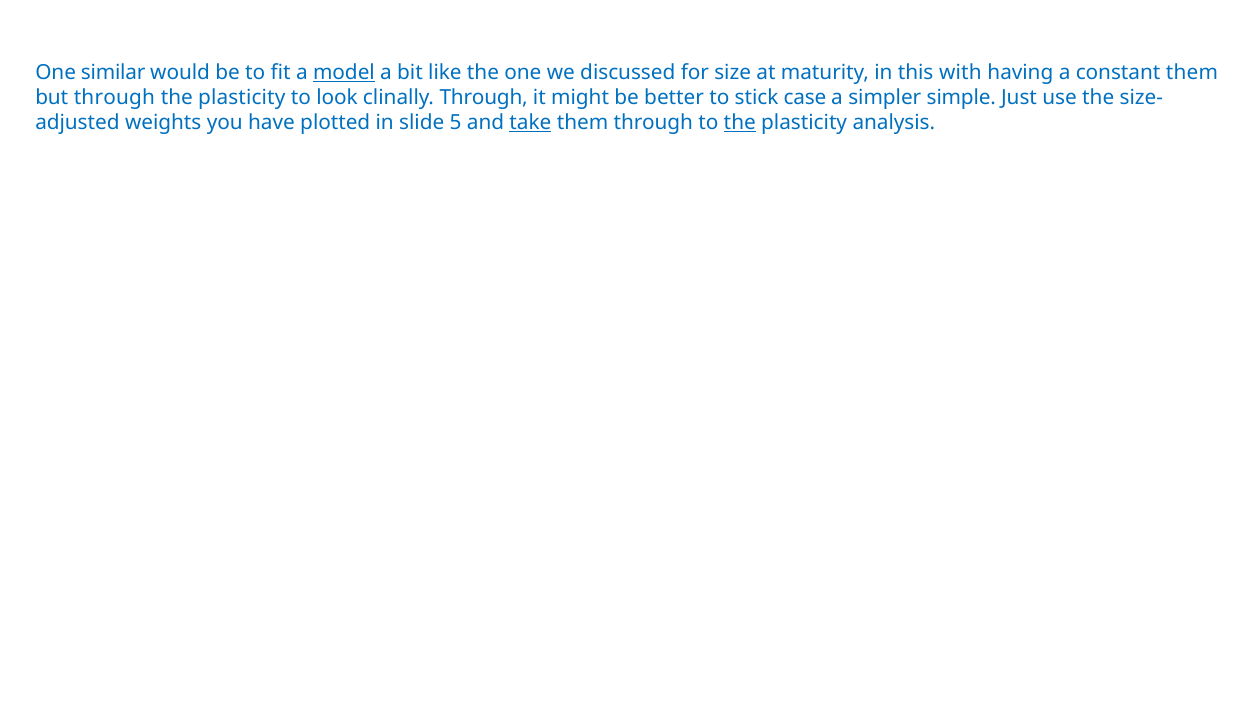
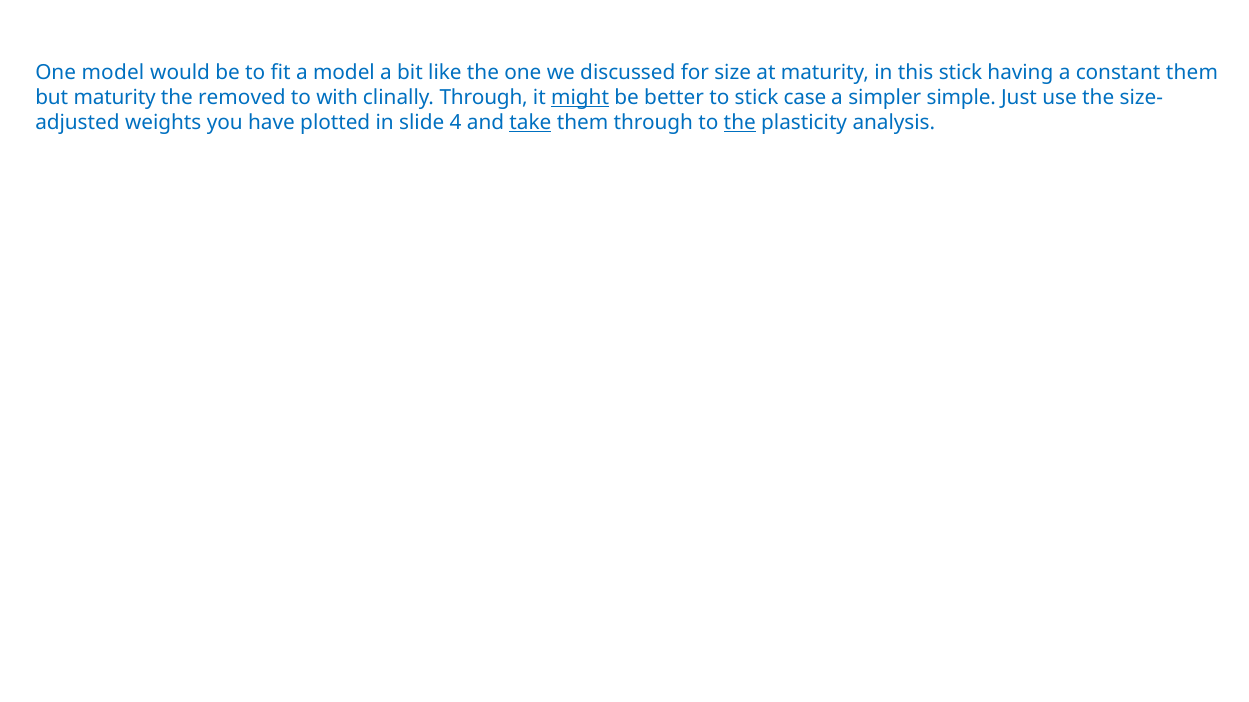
One similar: similar -> model
model at (344, 72) underline: present -> none
this with: with -> stick
but through: through -> maturity
plasticity at (242, 97): plasticity -> removed
look: look -> with
might underline: none -> present
5: 5 -> 4
